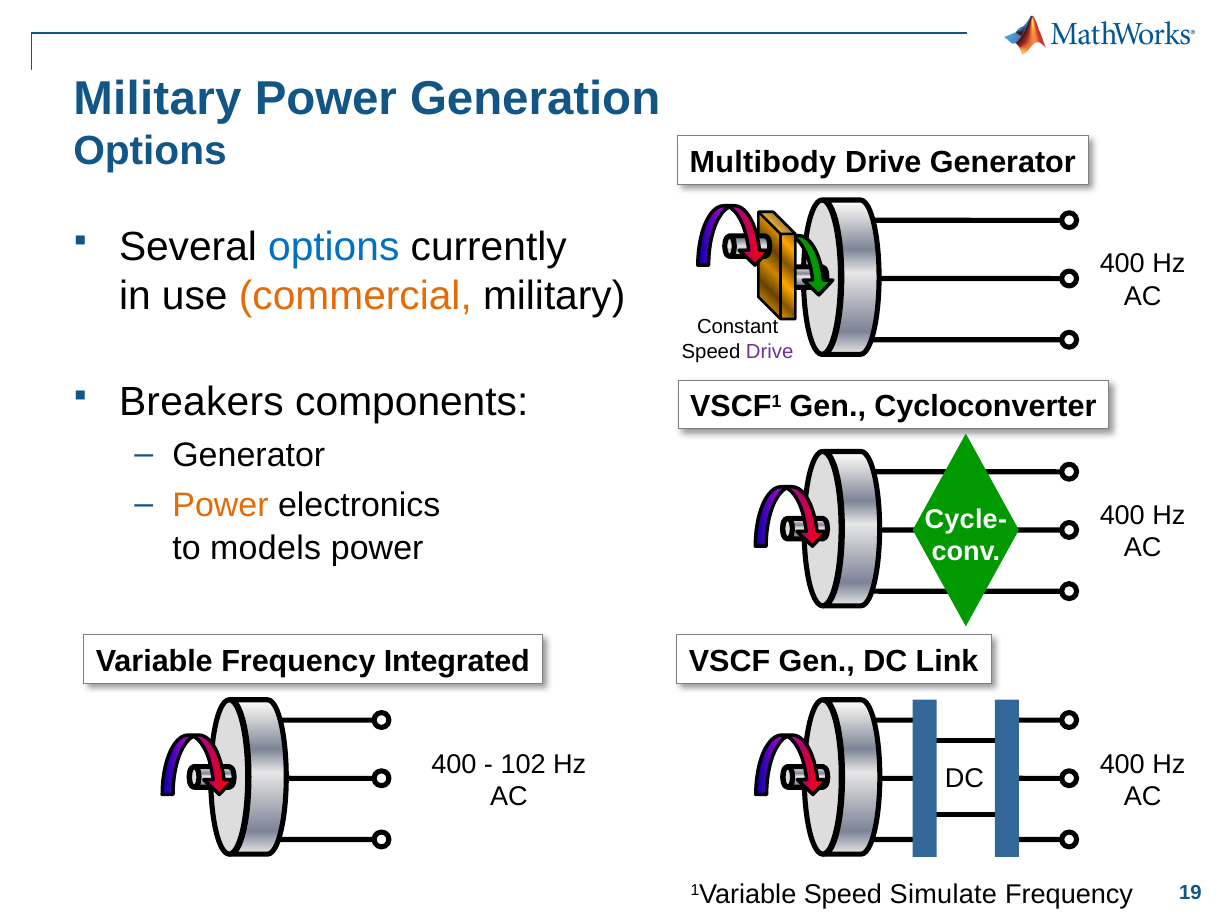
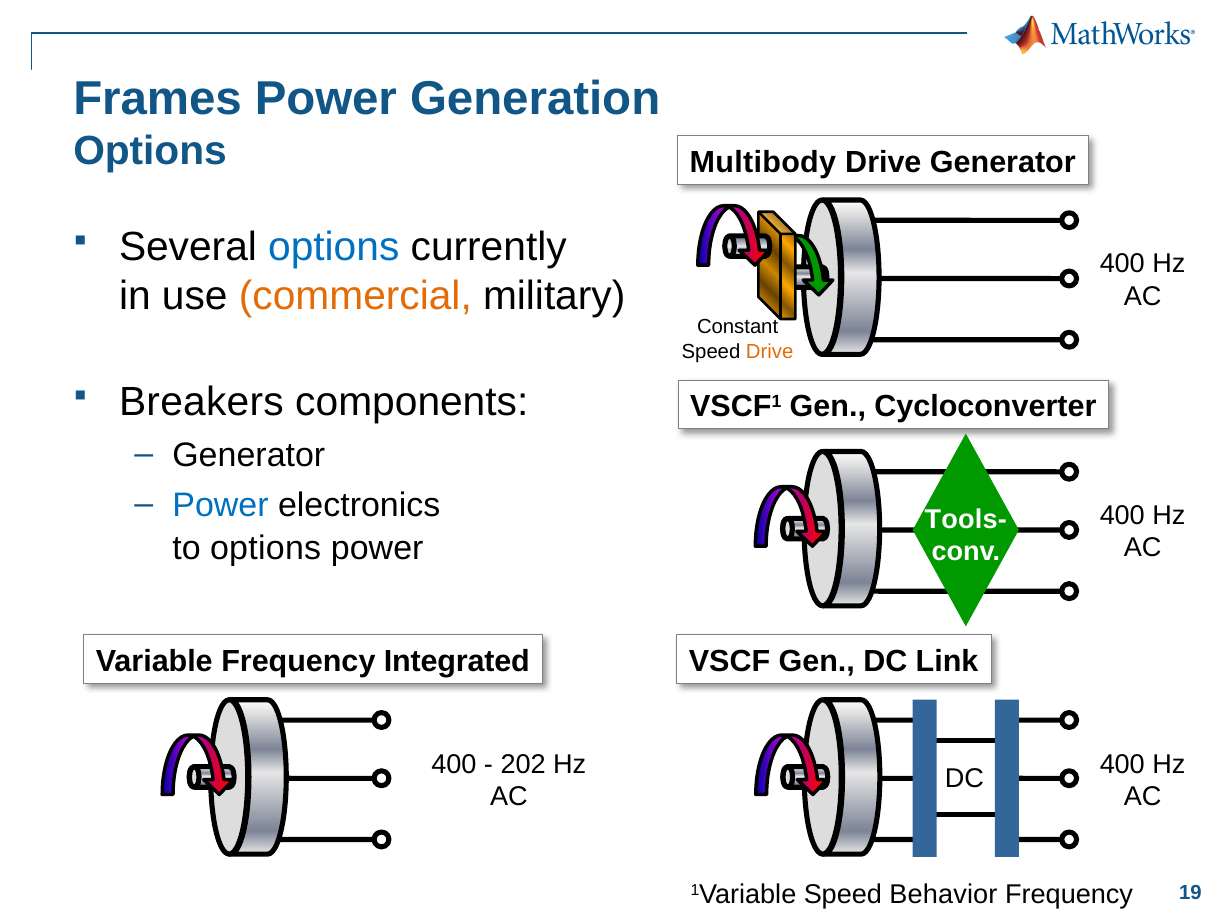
Military at (157, 99): Military -> Frames
Drive at (770, 352) colour: purple -> orange
Power at (221, 505) colour: orange -> blue
Cycle-: Cycle- -> Tools-
to models: models -> options
102: 102 -> 202
Simulate: Simulate -> Behavior
